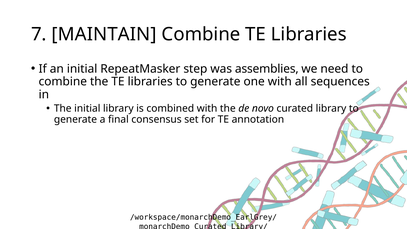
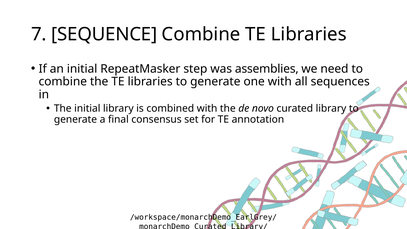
MAINTAIN: MAINTAIN -> SEQUENCE
